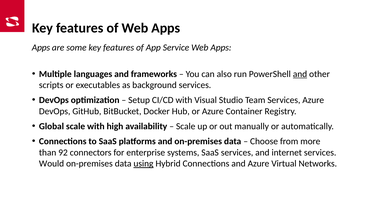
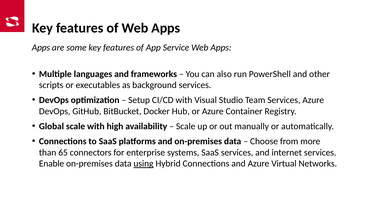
and at (300, 74) underline: present -> none
92: 92 -> 65
Would: Would -> Enable
